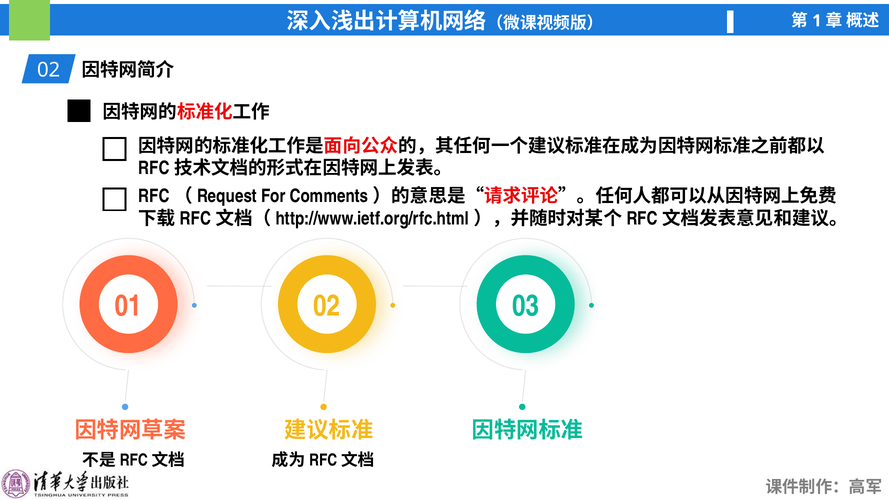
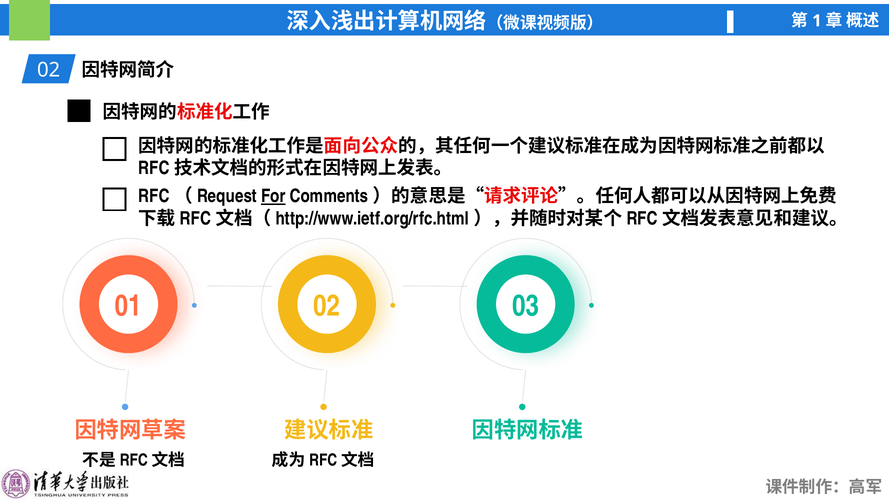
For underline: none -> present
